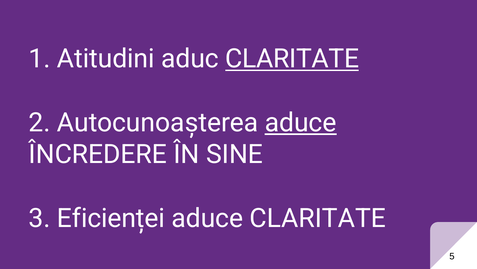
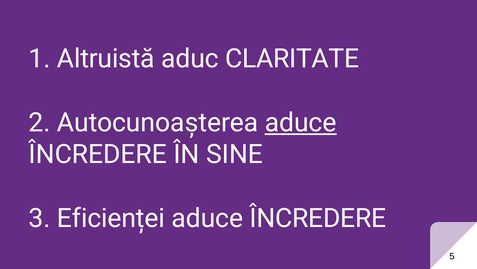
Atitudini: Atitudini -> Altruistă
CLARITATE at (292, 59) underline: present -> none
CLARITATE at (318, 218): CLARITATE -> ÎNCREDERE
